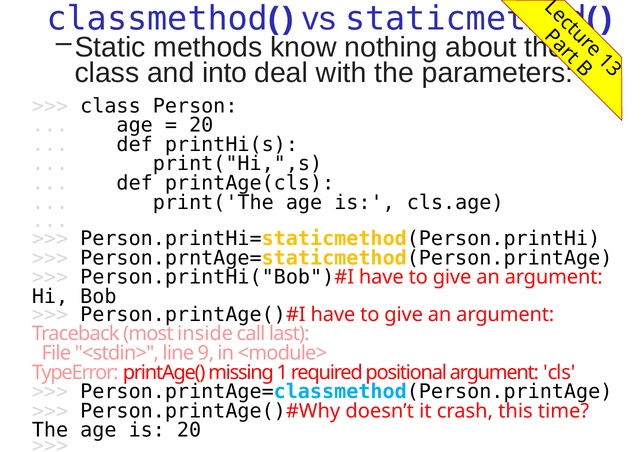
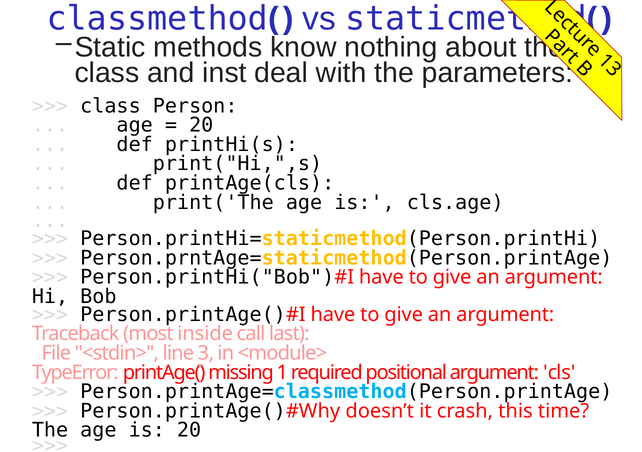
into: into -> inst
line 9: 9 -> 3
